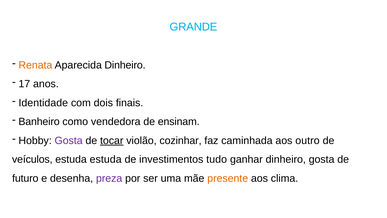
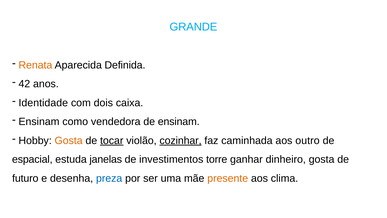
Aparecida Dinheiro: Dinheiro -> Definida
17: 17 -> 42
finais: finais -> caixa
Banheiro at (39, 122): Banheiro -> Ensinam
Gosta at (69, 140) colour: purple -> orange
cozinhar underline: none -> present
veículos: veículos -> espacial
estuda estuda: estuda -> janelas
tudo: tudo -> torre
preza colour: purple -> blue
